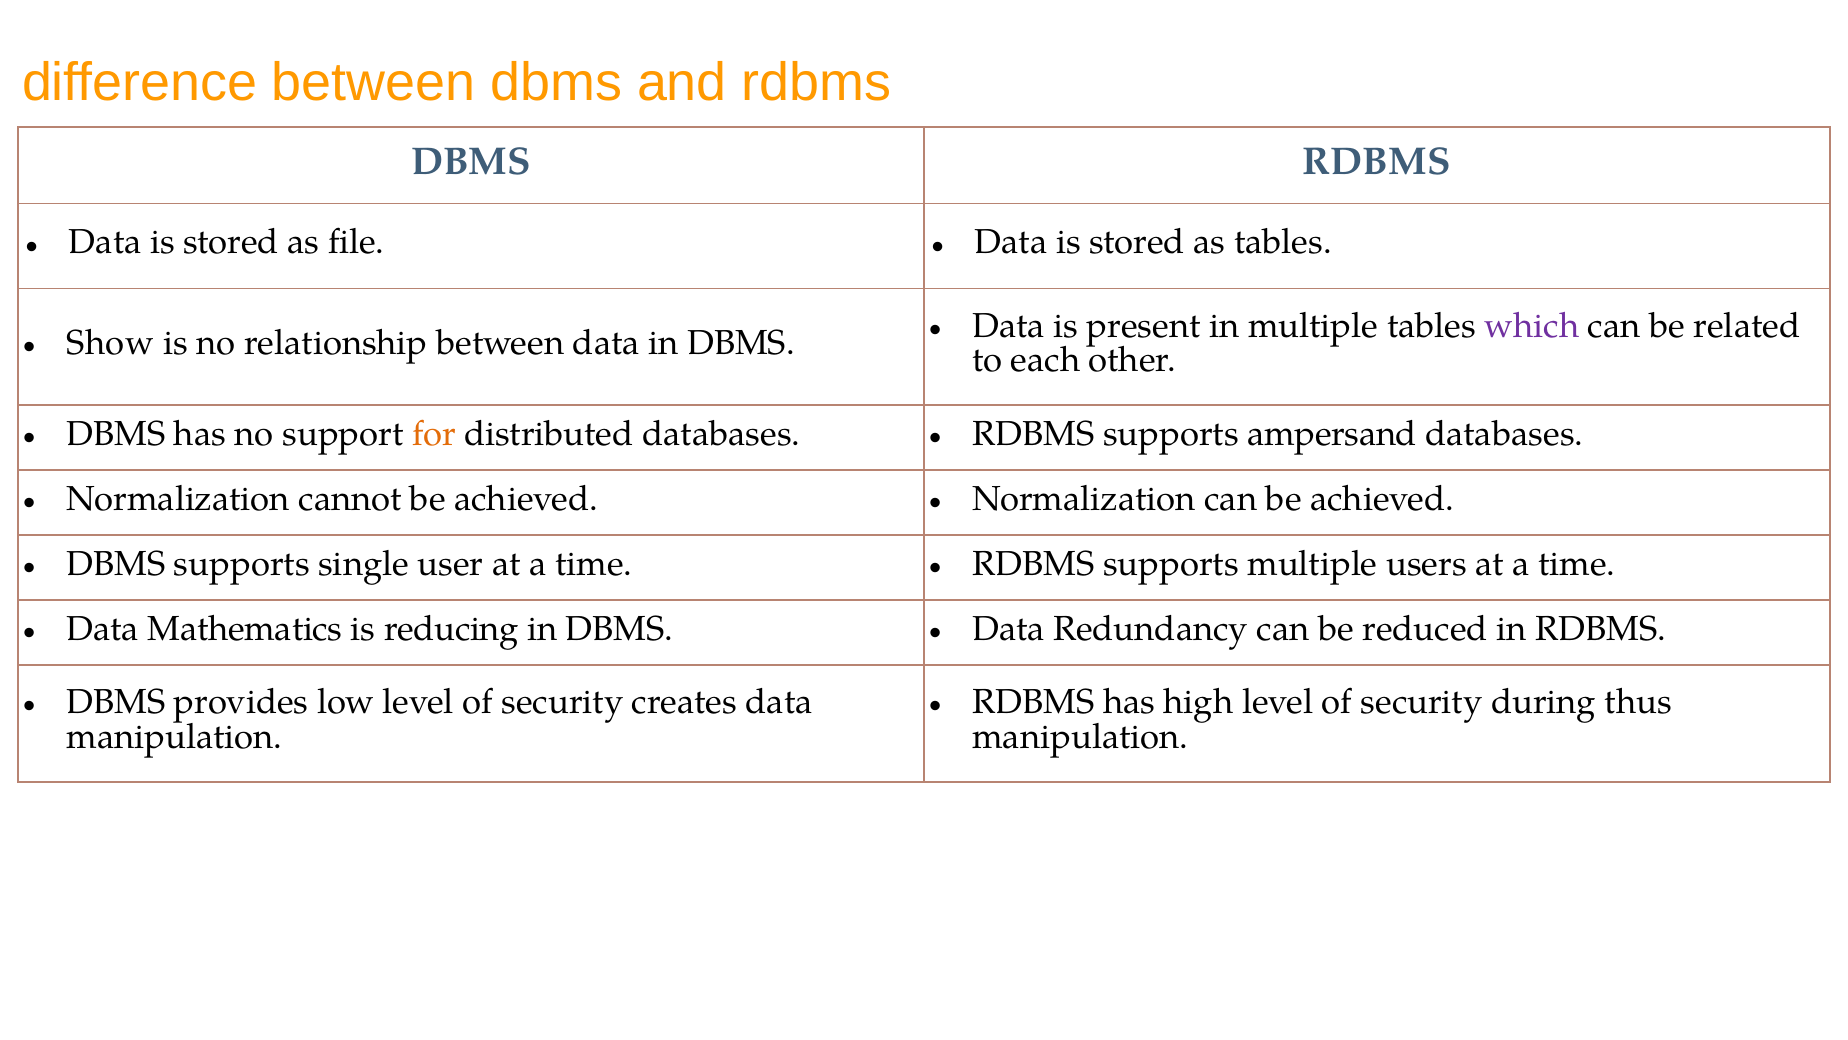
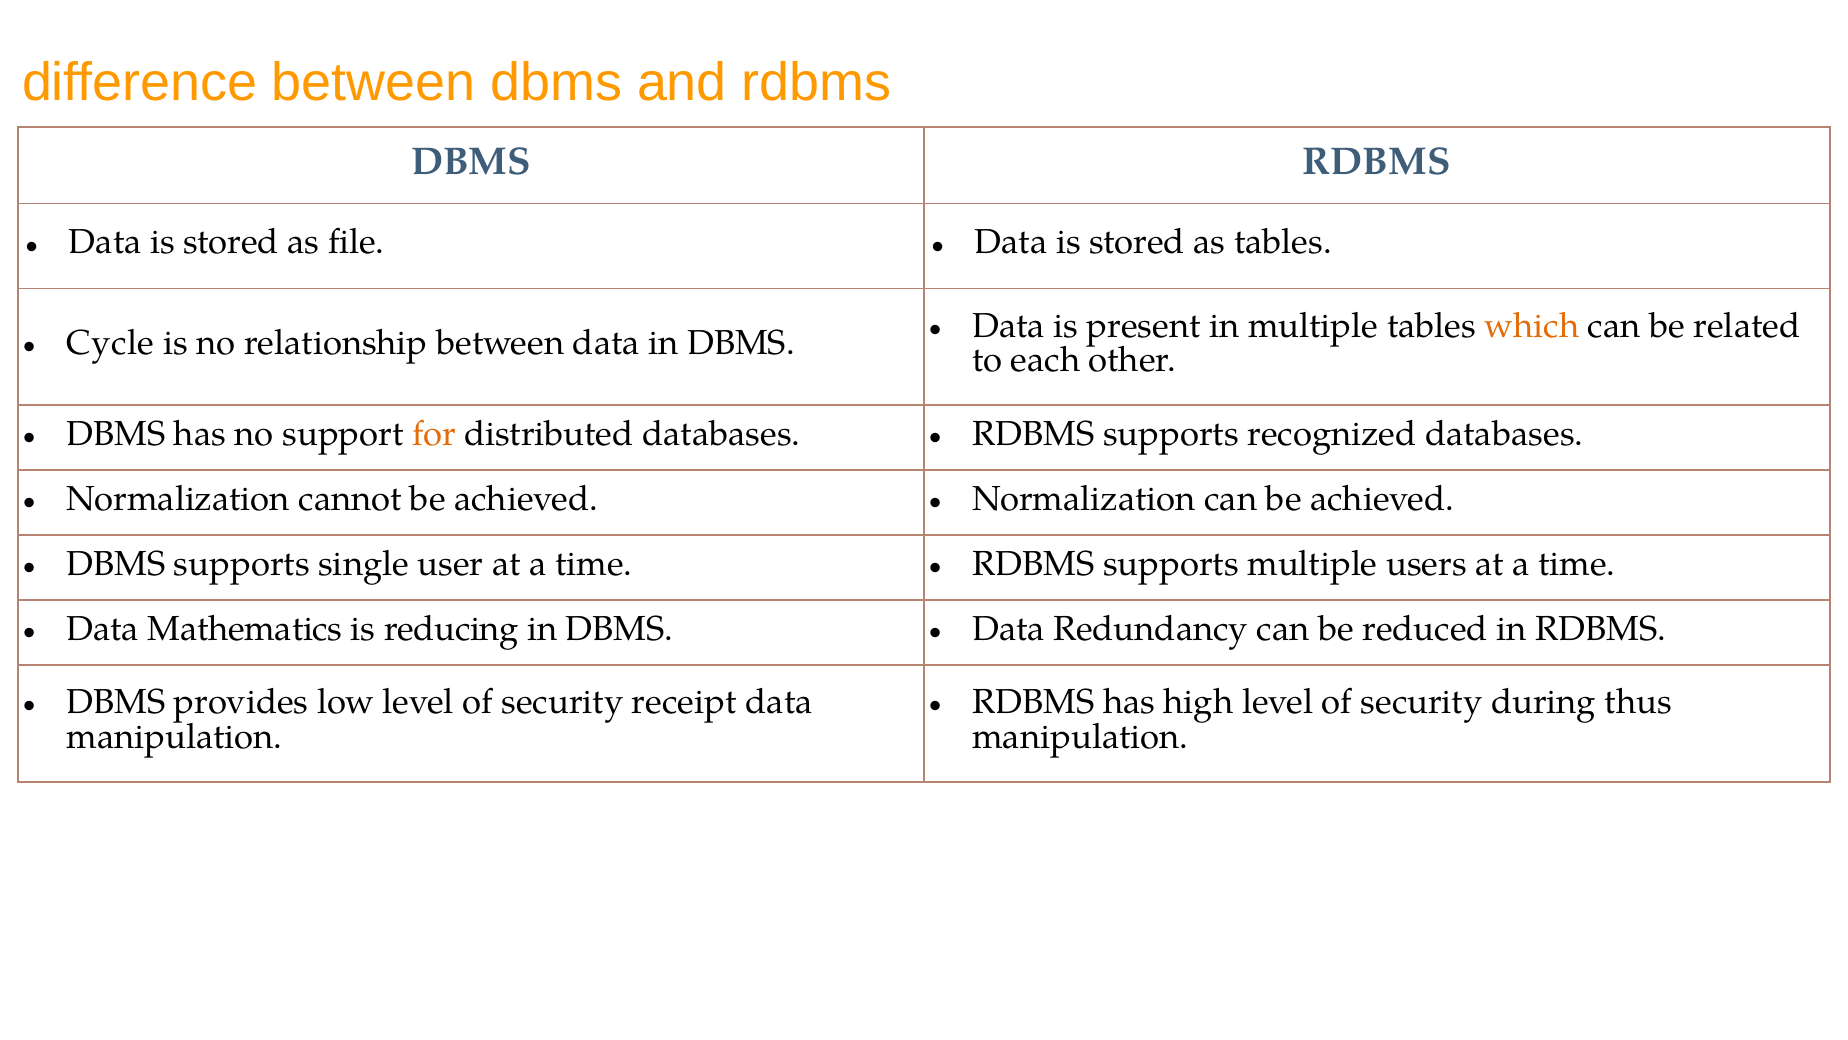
which colour: purple -> orange
Show: Show -> Cycle
ampersand: ampersand -> recognized
creates: creates -> receipt
